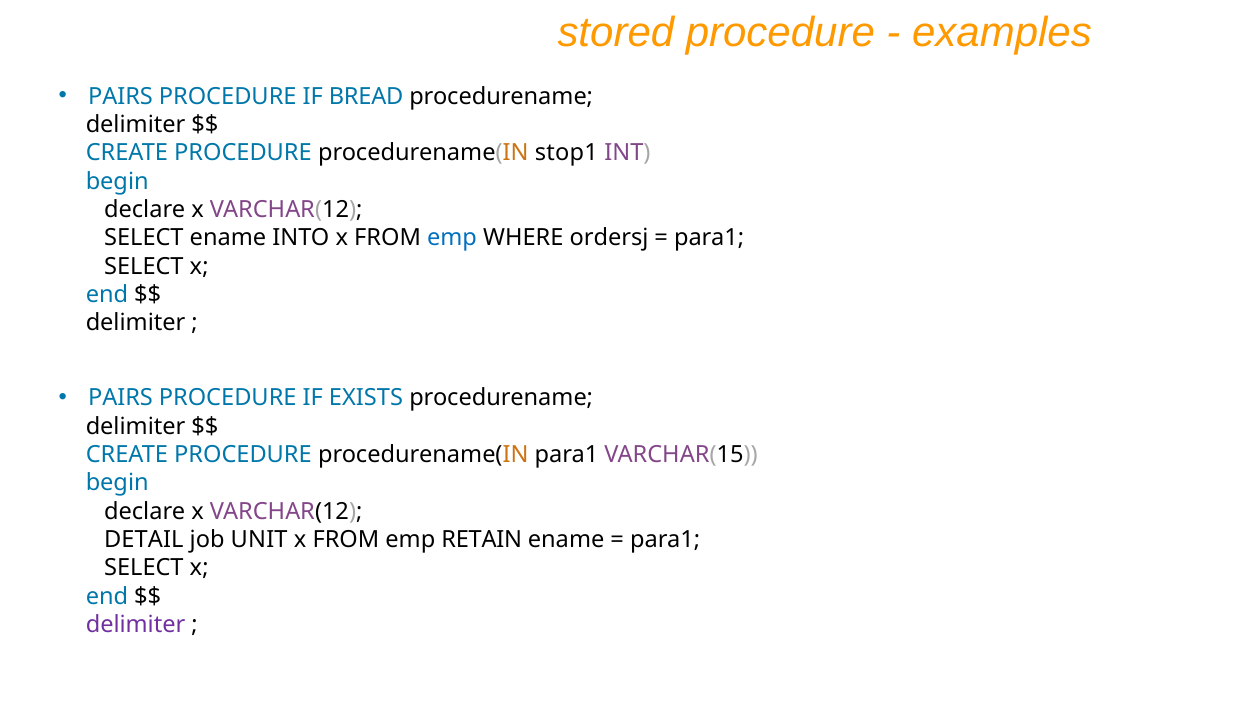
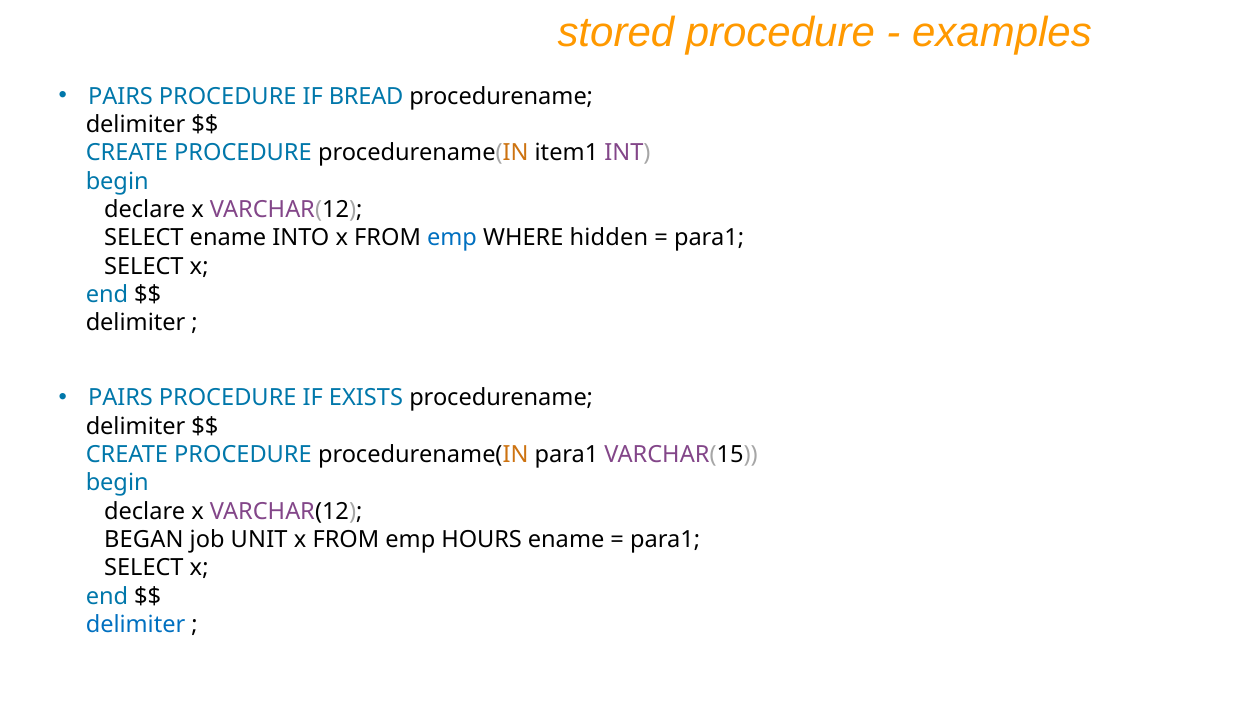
stop1: stop1 -> item1
ordersj: ordersj -> hidden
DETAIL: DETAIL -> BEGAN
RETAIN: RETAIN -> HOURS
delimiter at (136, 625) colour: purple -> blue
